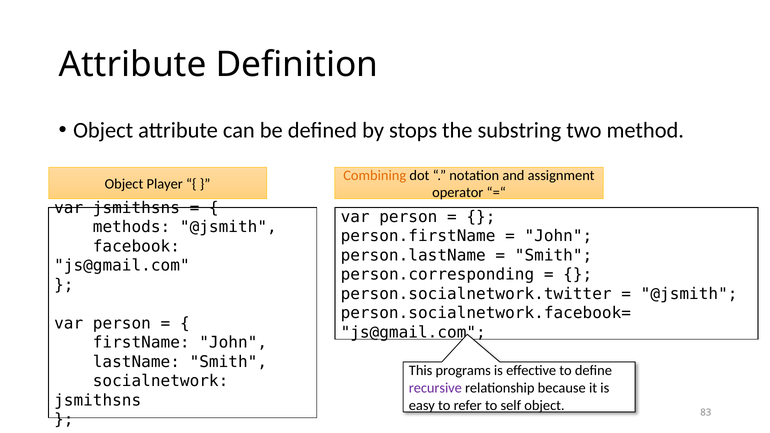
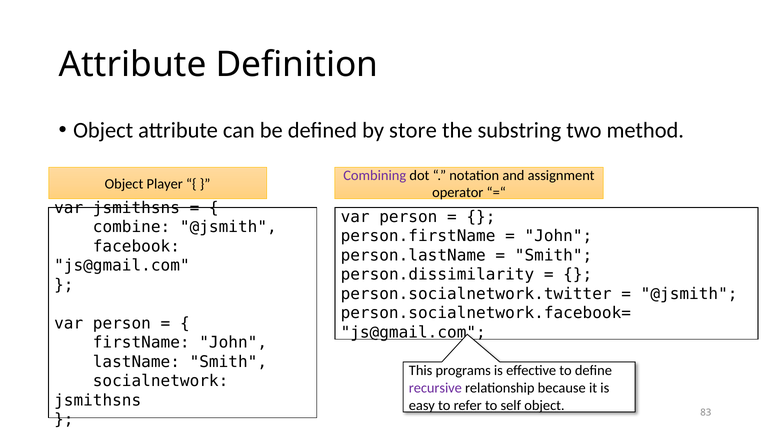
stops: stops -> store
Combining colour: orange -> purple
methods: methods -> combine
person.corresponding: person.corresponding -> person.dissimilarity
